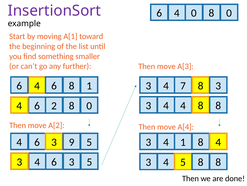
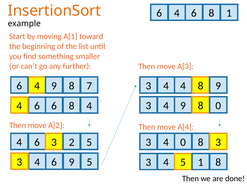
InsertionSort colour: purple -> orange
6 0: 0 -> 6
0 at (229, 13): 0 -> 1
6 at (54, 85): 6 -> 9
8 1: 1 -> 7
7 at (183, 85): 7 -> 4
8 3: 3 -> 9
4 at (183, 105): 4 -> 9
8 at (218, 105): 8 -> 0
2 at (54, 105): 2 -> 6
0 at (89, 105): 0 -> 4
9: 9 -> 2
3 1: 1 -> 0
4 at (218, 142): 4 -> 3
3 6 3: 3 -> 9
5 8: 8 -> 1
